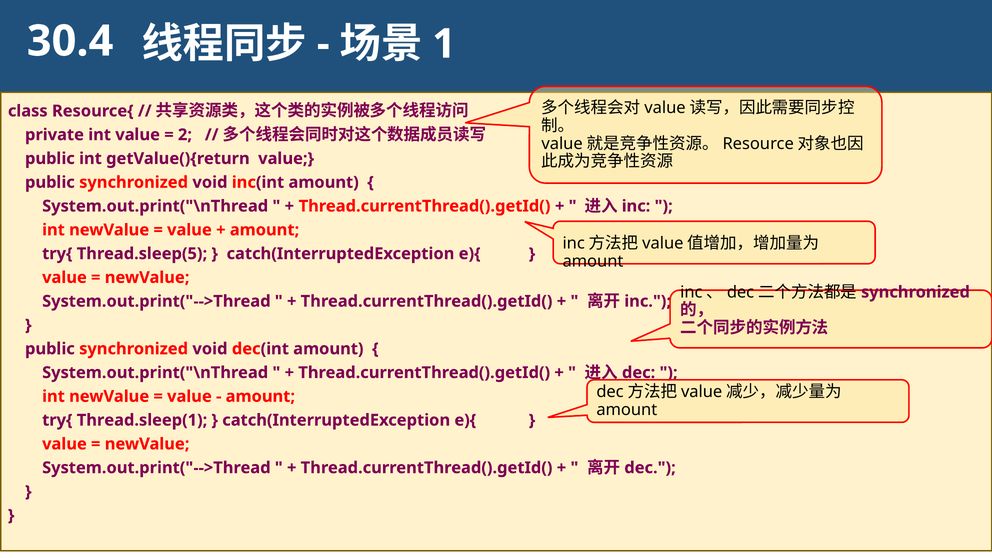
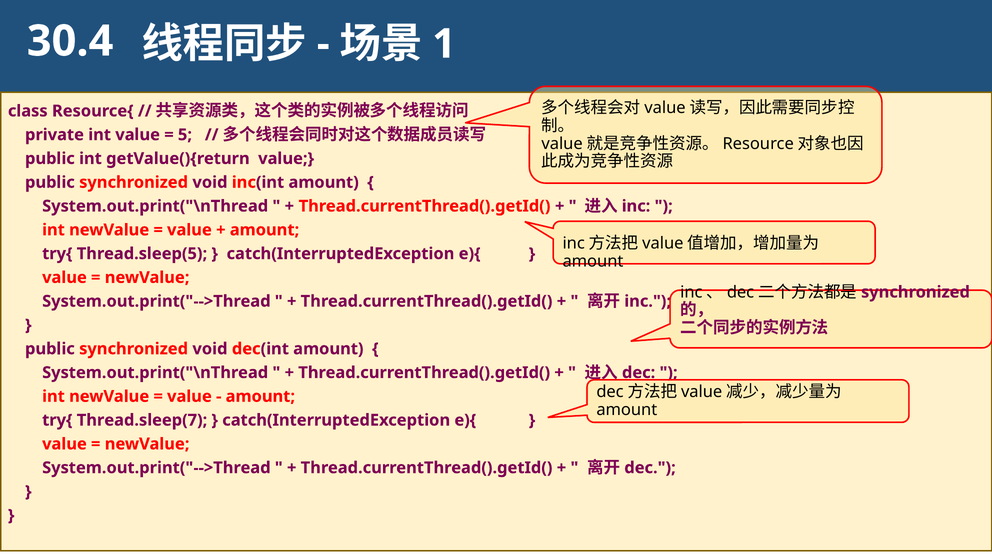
2: 2 -> 5
Thread.sleep(1: Thread.sleep(1 -> Thread.sleep(7
